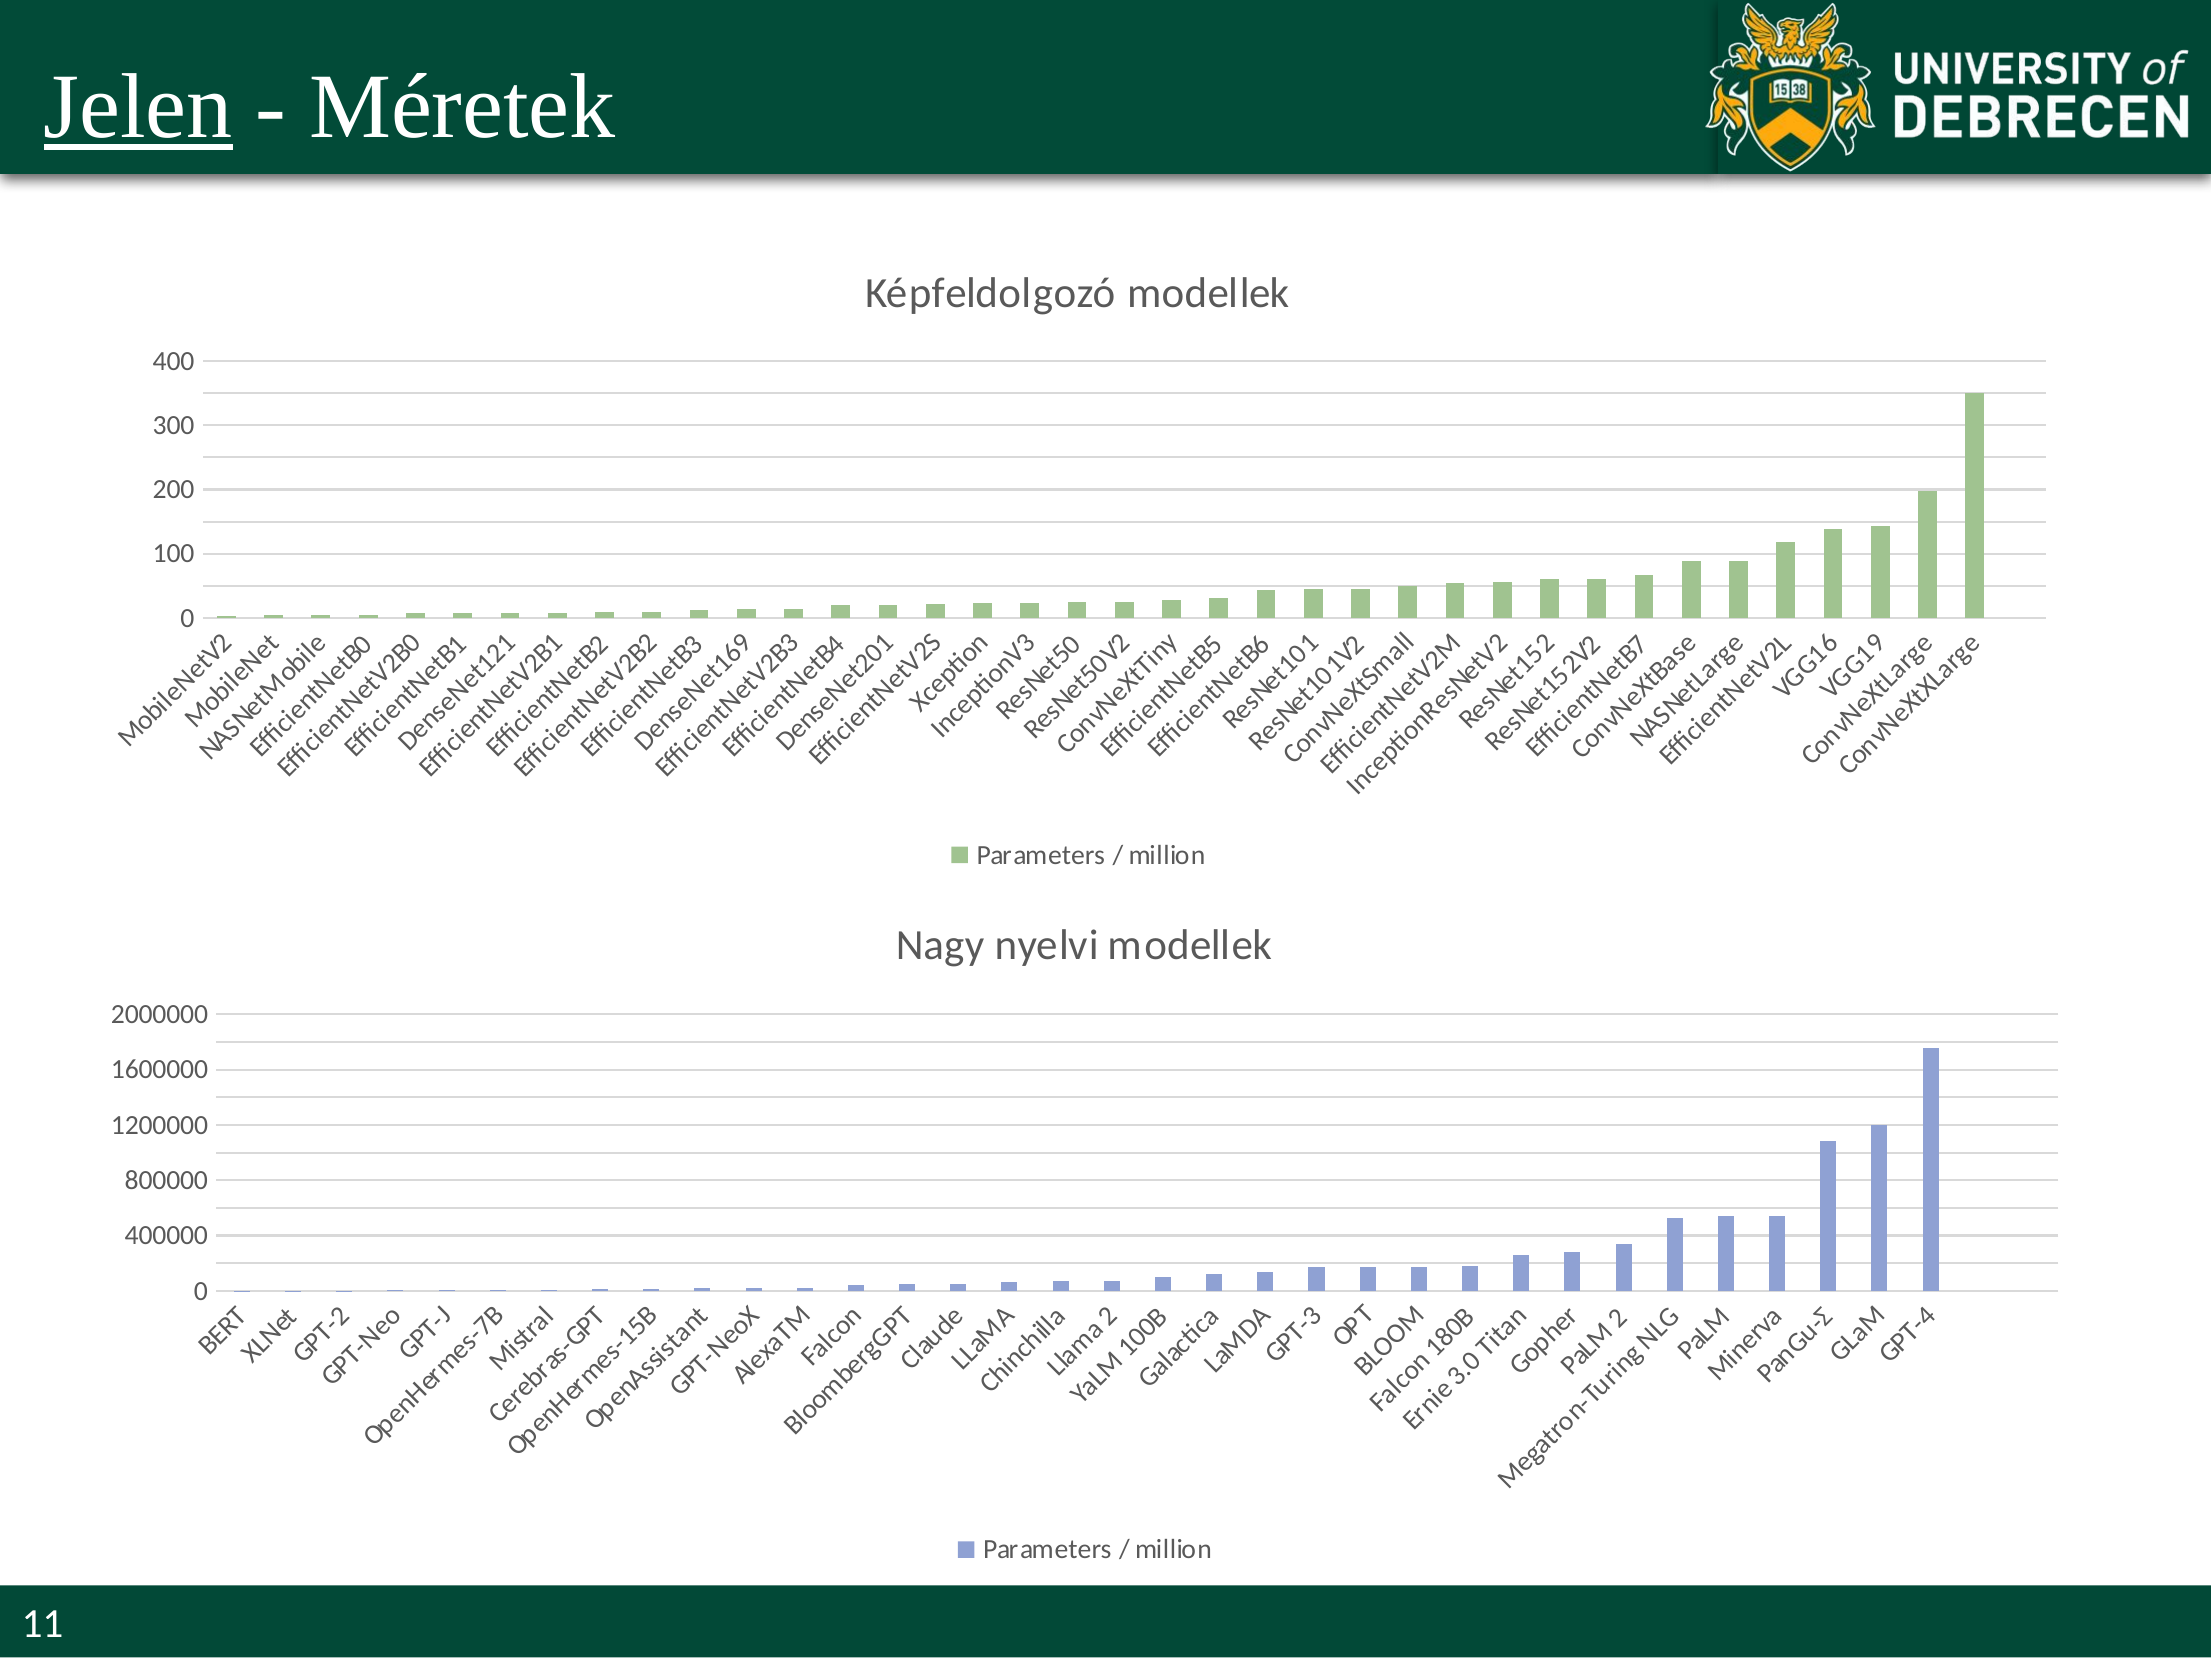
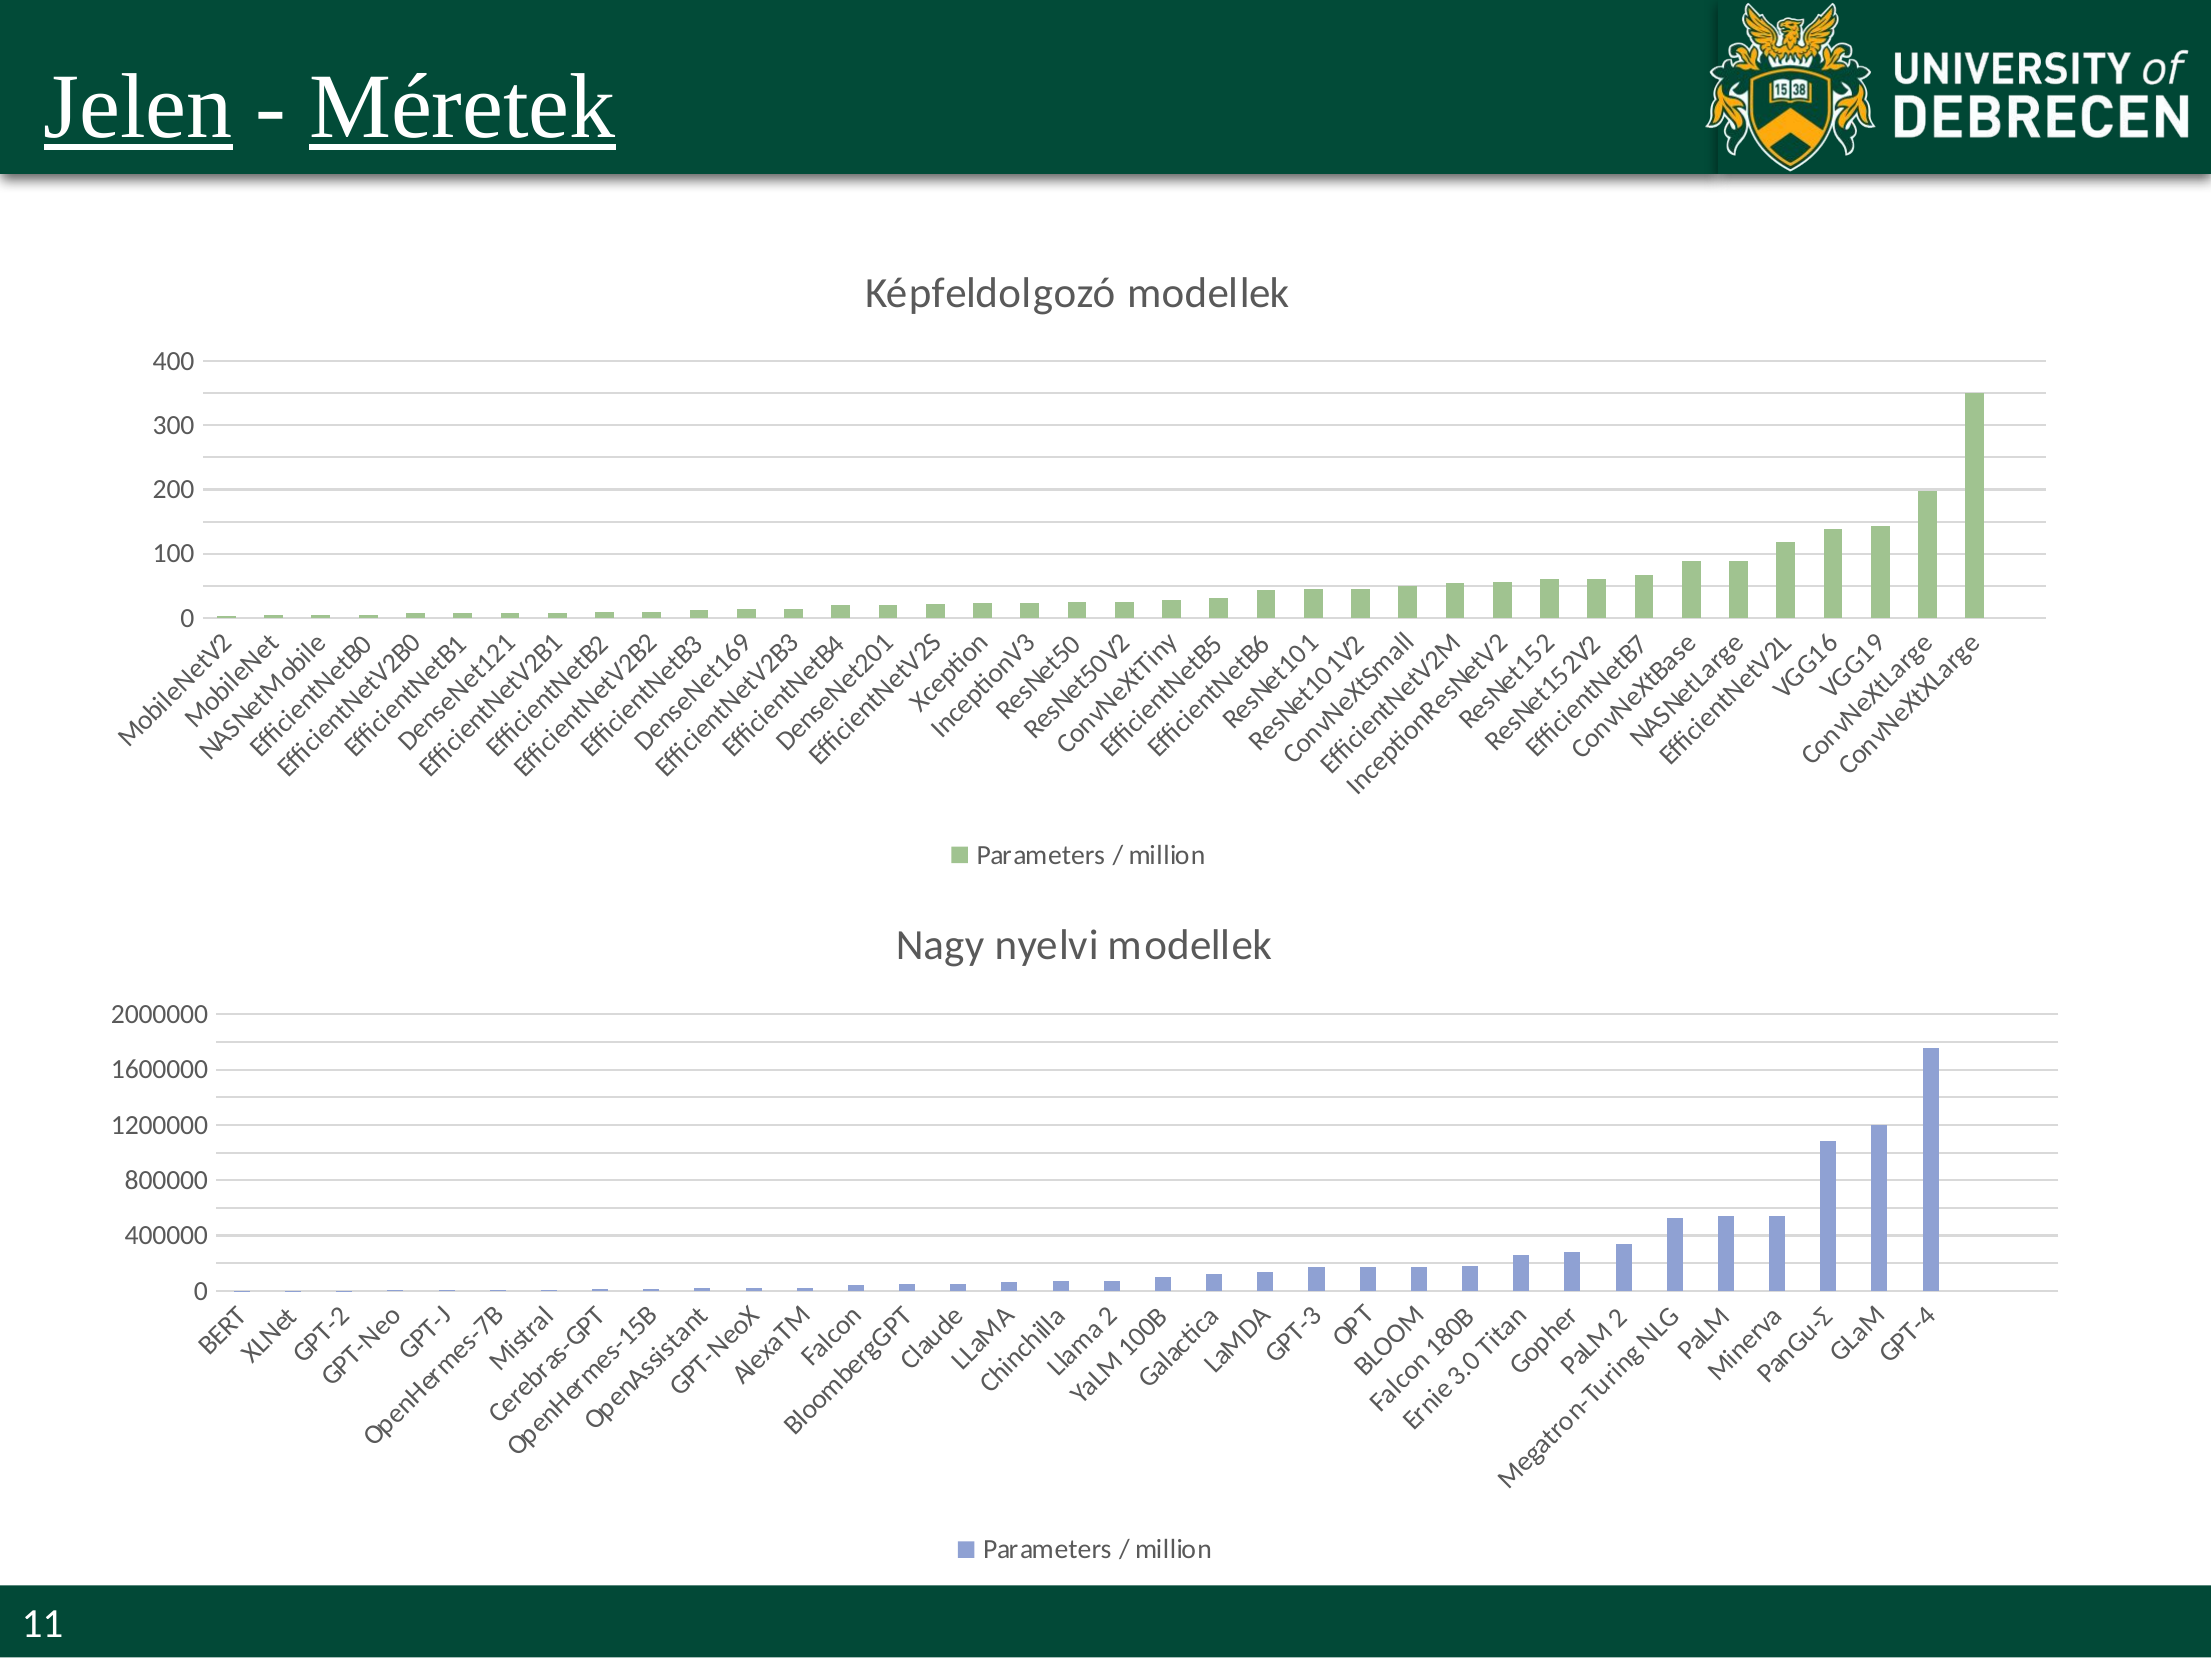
Méretek underline: none -> present
